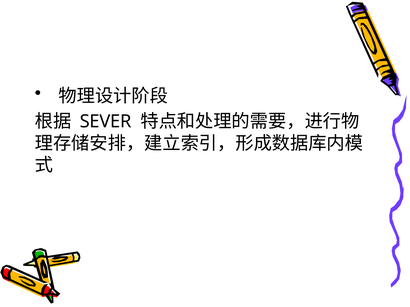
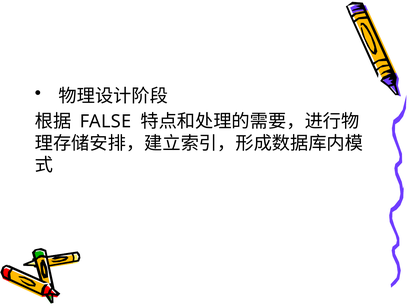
SEVER: SEVER -> FALSE
